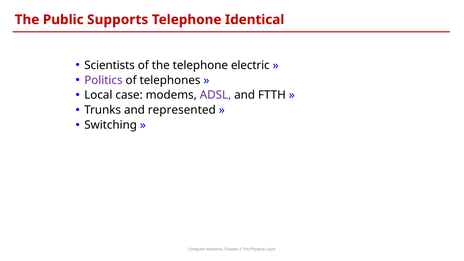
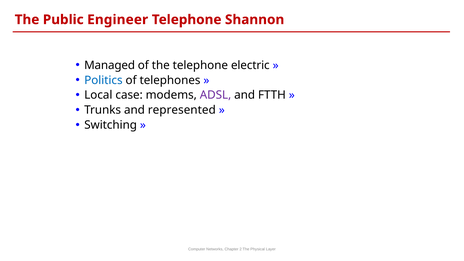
Supports: Supports -> Engineer
Identical: Identical -> Shannon
Scientists: Scientists -> Managed
Politics colour: purple -> blue
